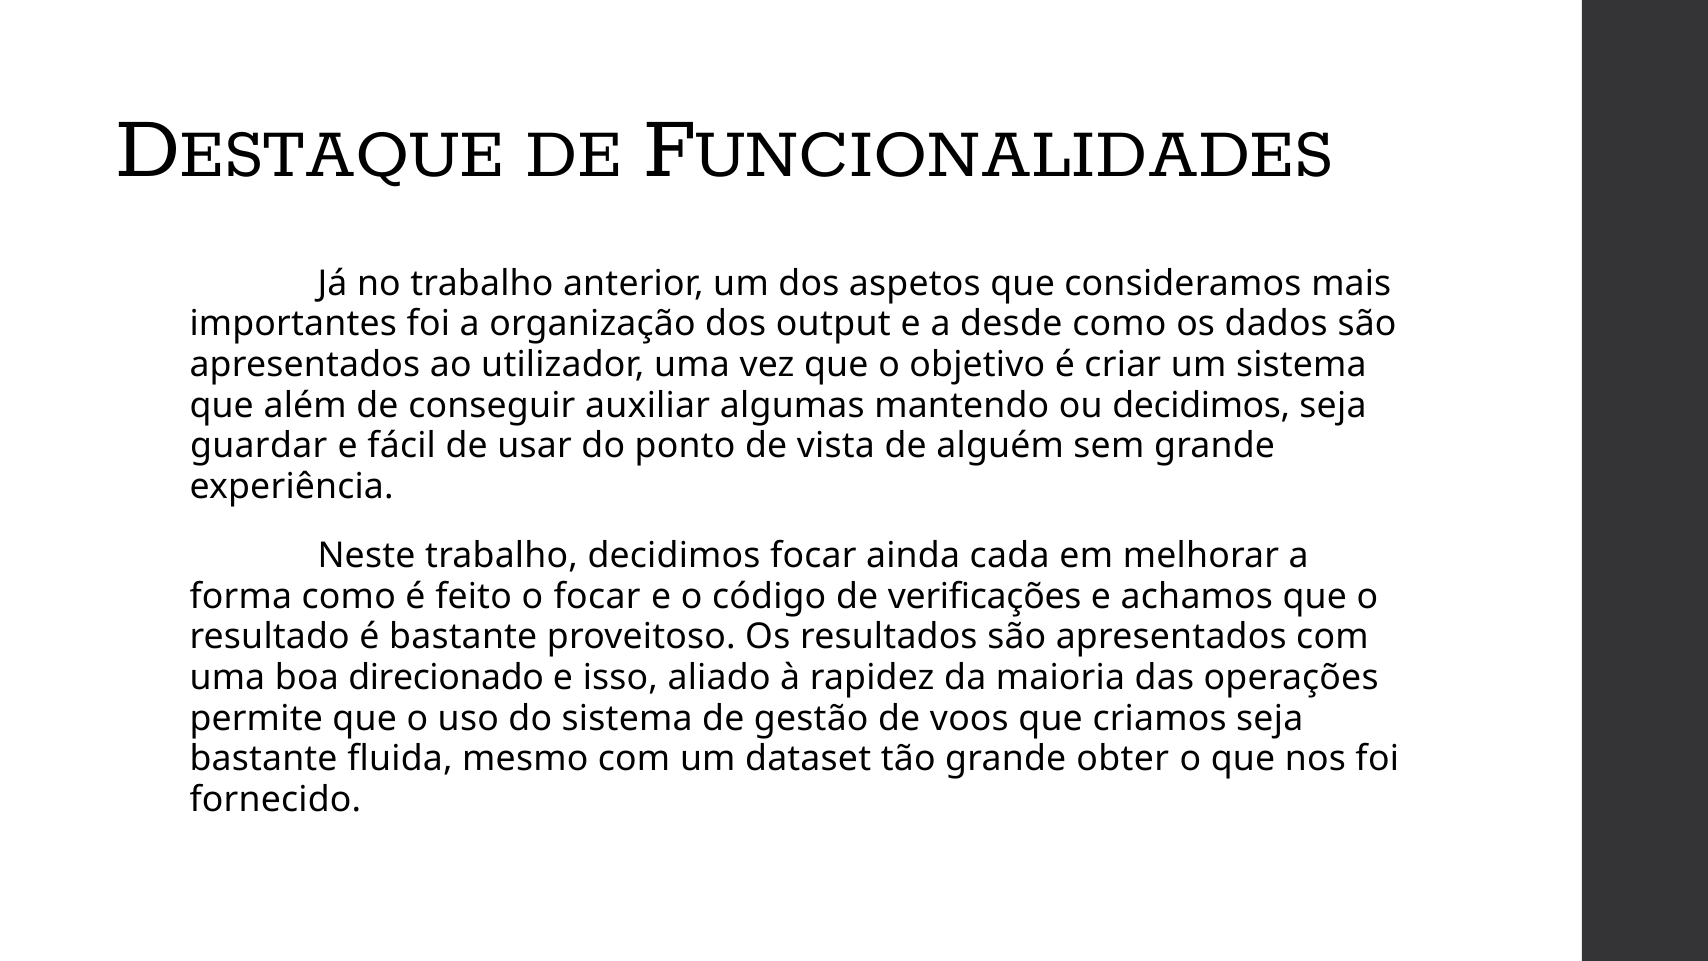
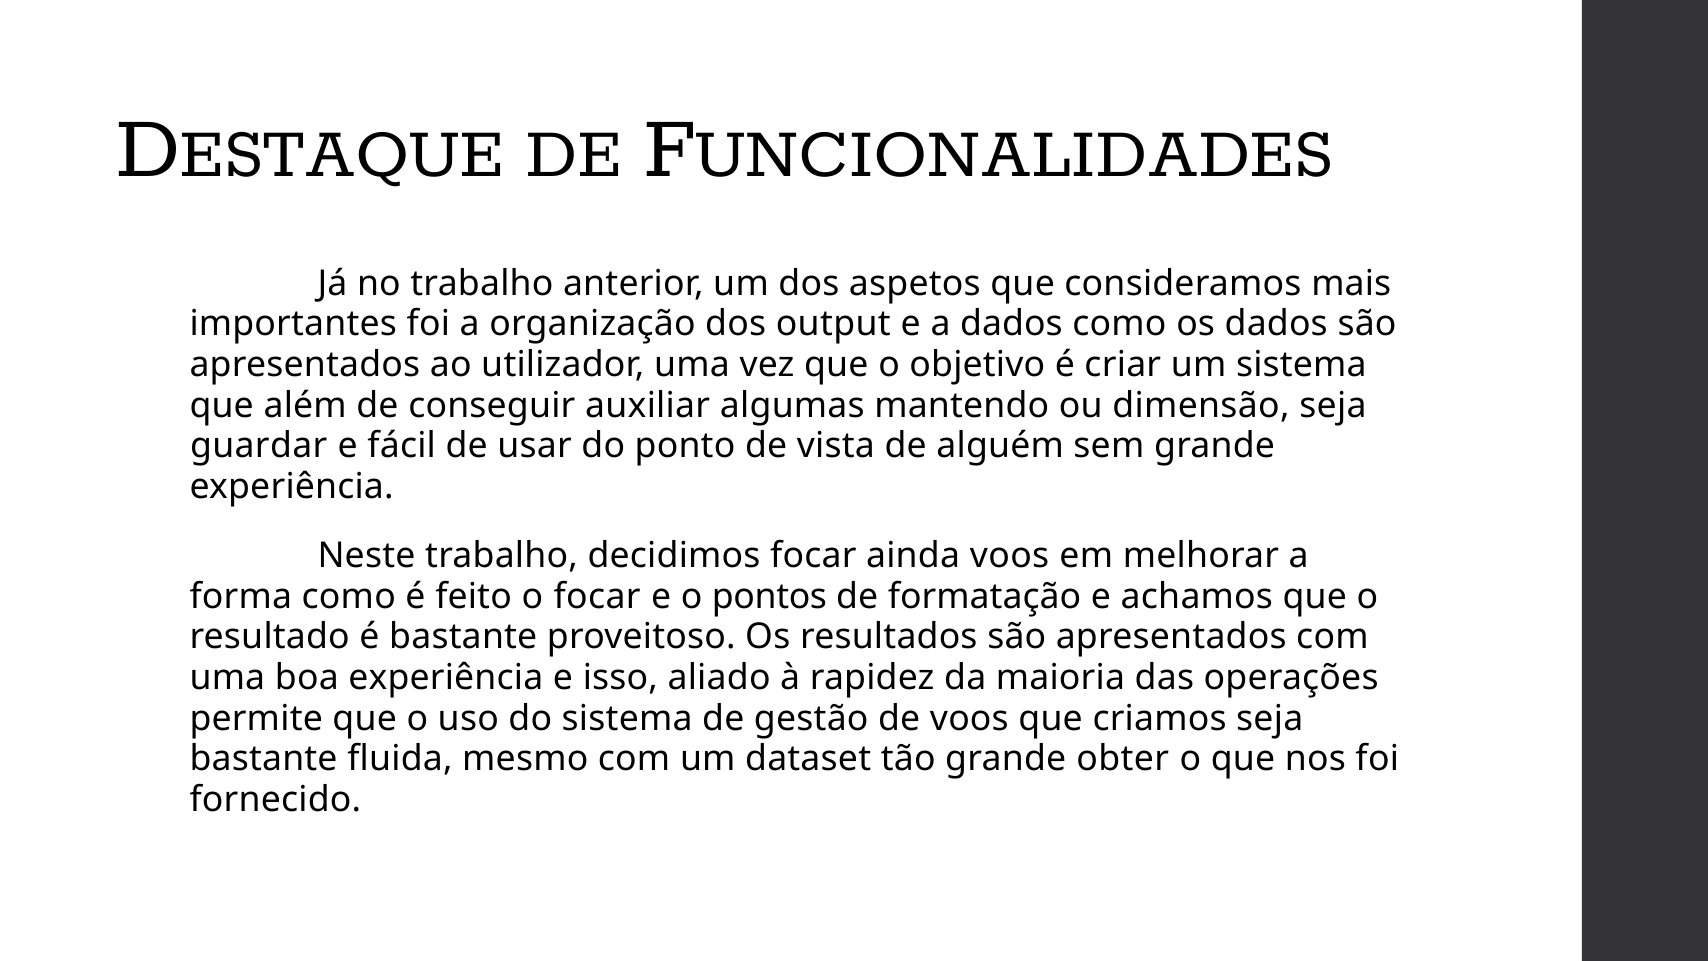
a desde: desde -> dados
ou decidimos: decidimos -> dimensão
ainda cada: cada -> voos
código: código -> pontos
verificações: verificações -> formatação
boa direcionado: direcionado -> experiência
